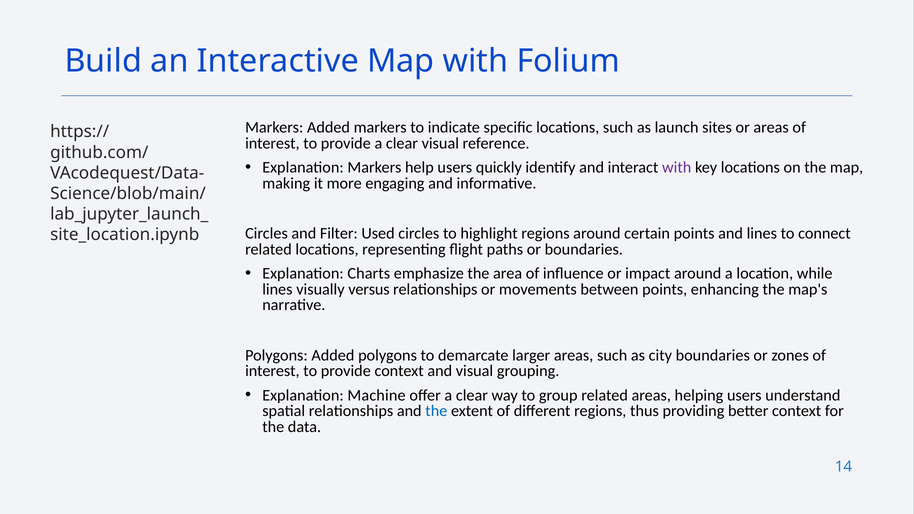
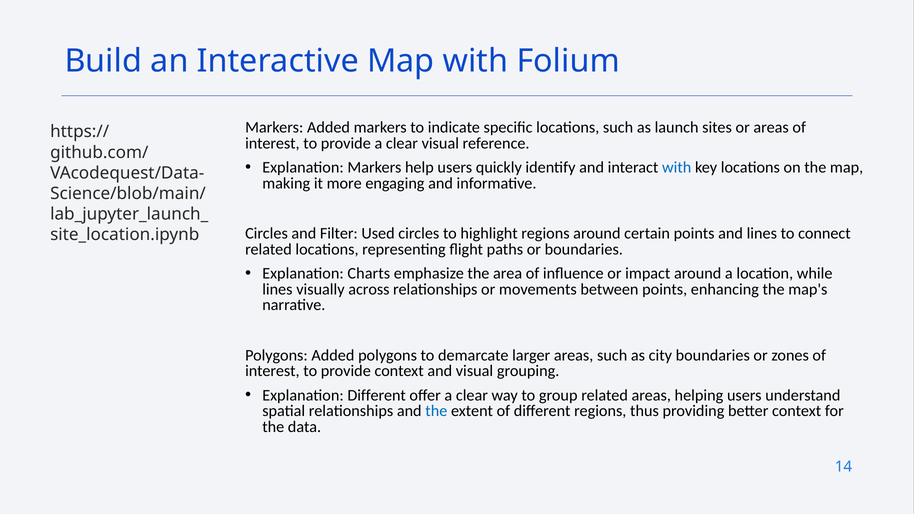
with at (677, 168) colour: purple -> blue
versus: versus -> across
Explanation Machine: Machine -> Different
